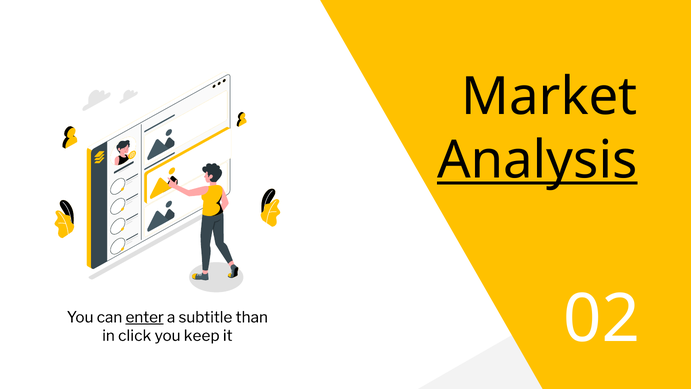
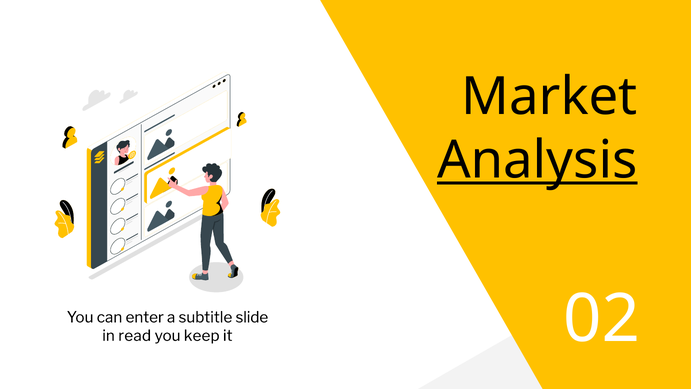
enter underline: present -> none
than: than -> slide
click: click -> read
